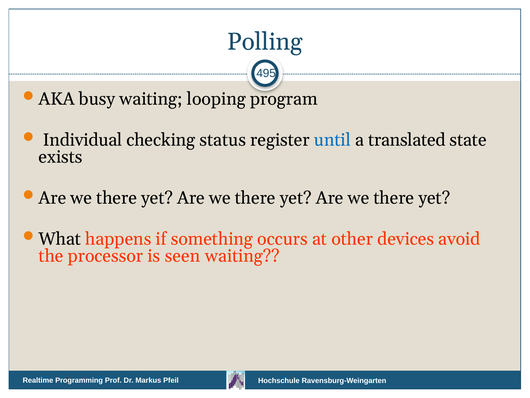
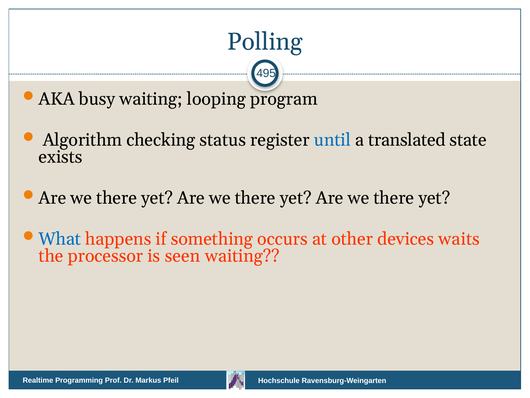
Individual: Individual -> Algorithm
What colour: black -> blue
avoid: avoid -> waits
